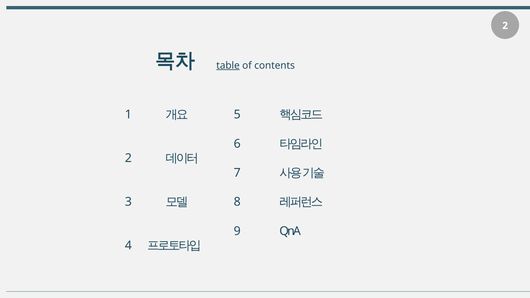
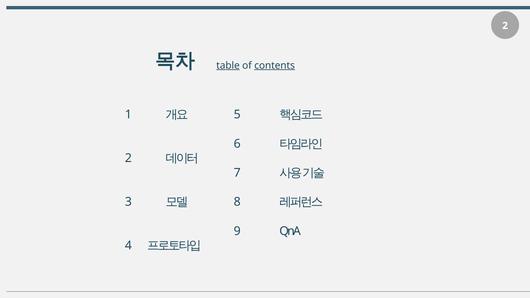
contents underline: none -> present
